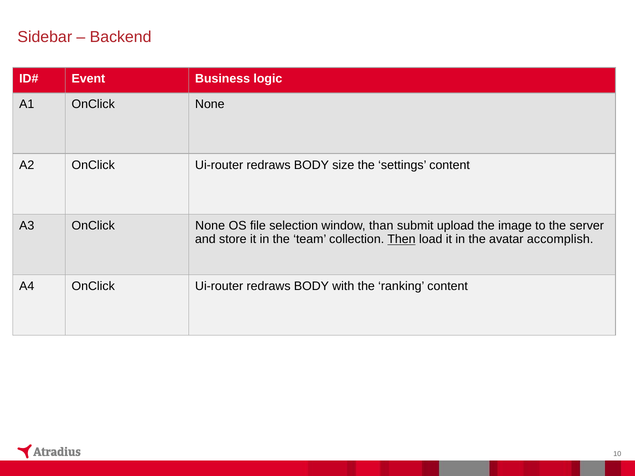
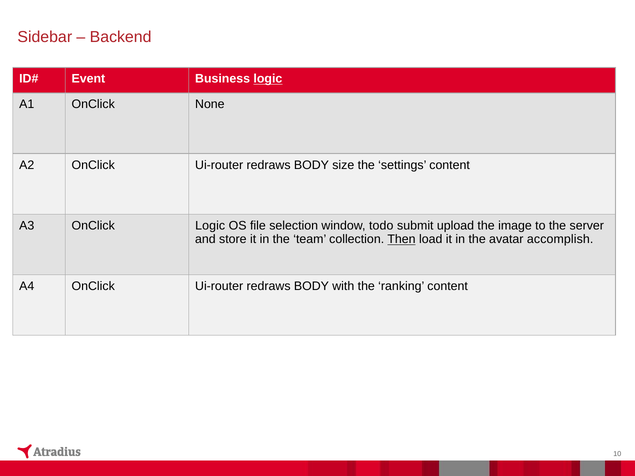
logic at (268, 79) underline: none -> present
A3 OnClick None: None -> Logic
than: than -> todo
